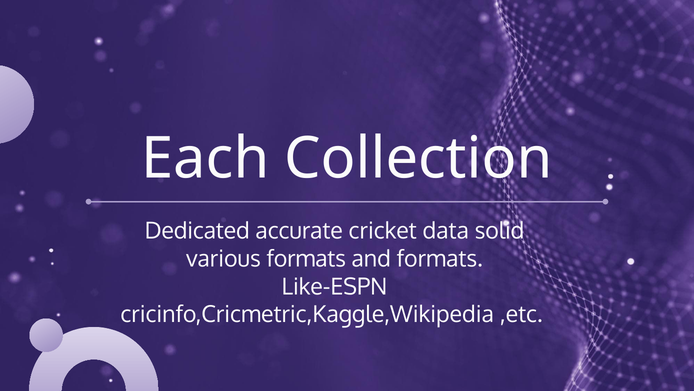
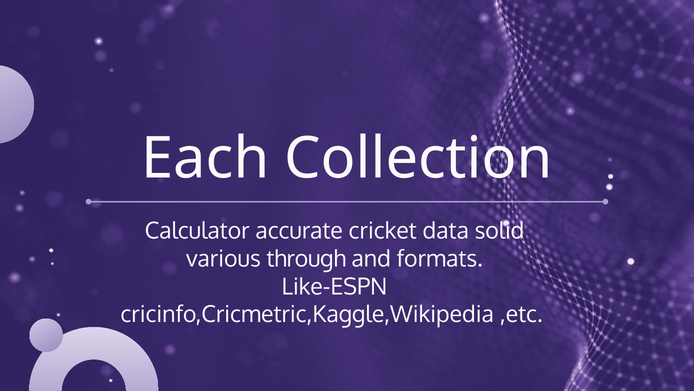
Dedicated: Dedicated -> Calculator
various formats: formats -> through
